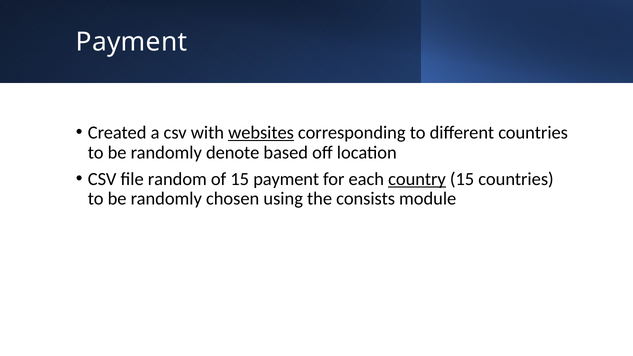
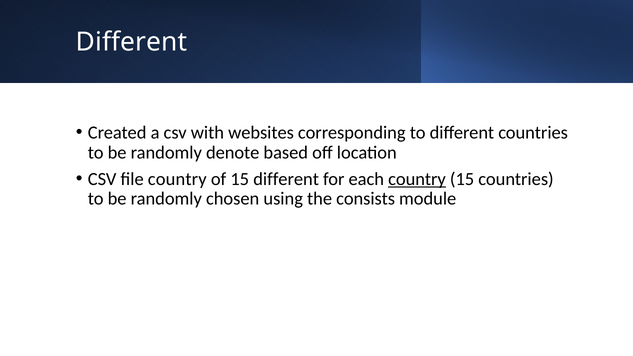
Payment at (132, 42): Payment -> Different
websites underline: present -> none
file random: random -> country
15 payment: payment -> different
